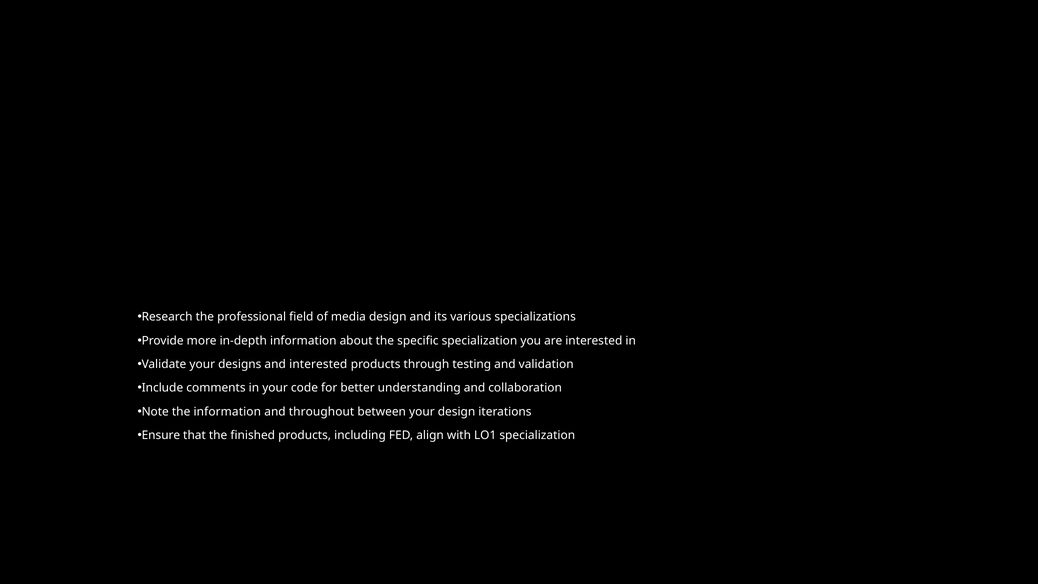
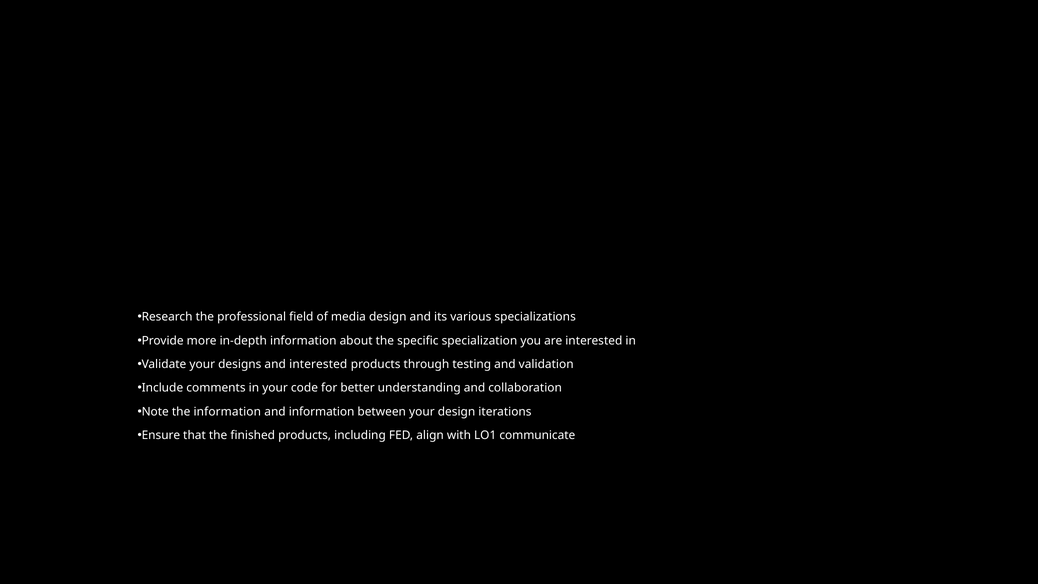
and throughout: throughout -> information
LO1 specialization: specialization -> communicate
